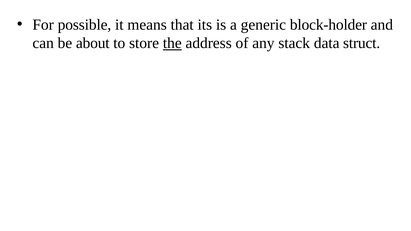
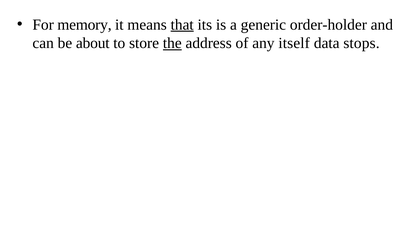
possible: possible -> memory
that underline: none -> present
block-holder: block-holder -> order-holder
stack: stack -> itself
struct: struct -> stops
